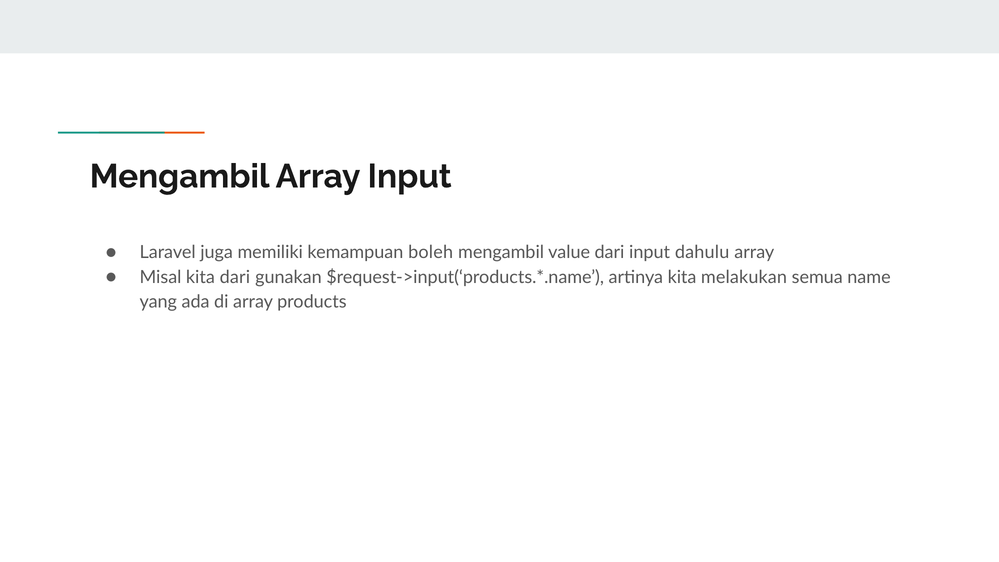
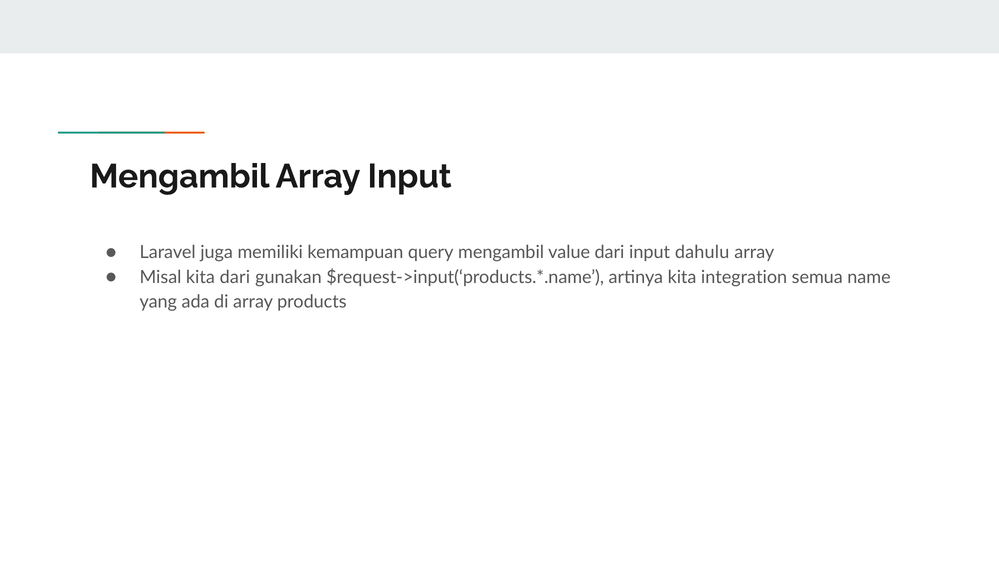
boleh: boleh -> query
melakukan: melakukan -> integration
